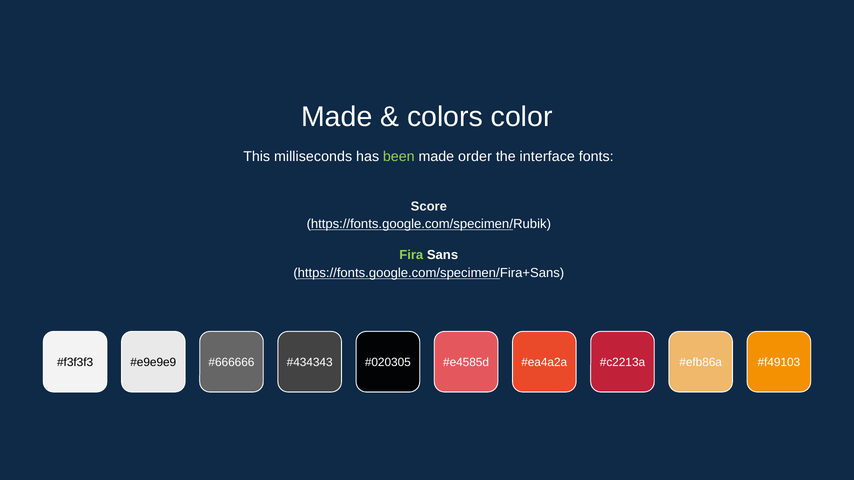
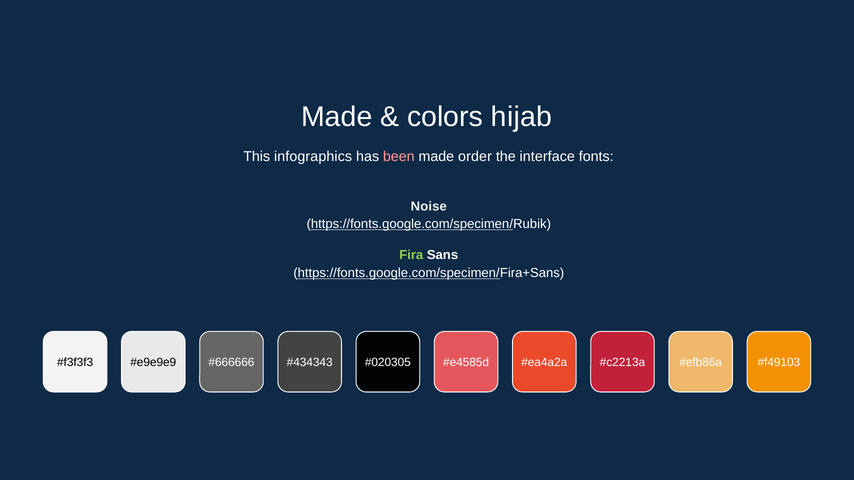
color: color -> hijab
milliseconds: milliseconds -> infographics
been colour: light green -> pink
Score: Score -> Noise
